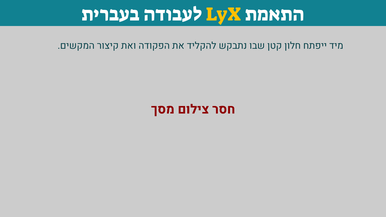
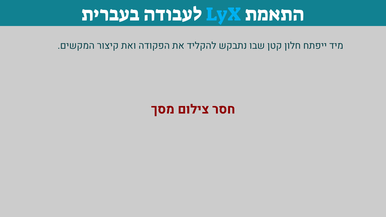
LyX colour: yellow -> light blue
